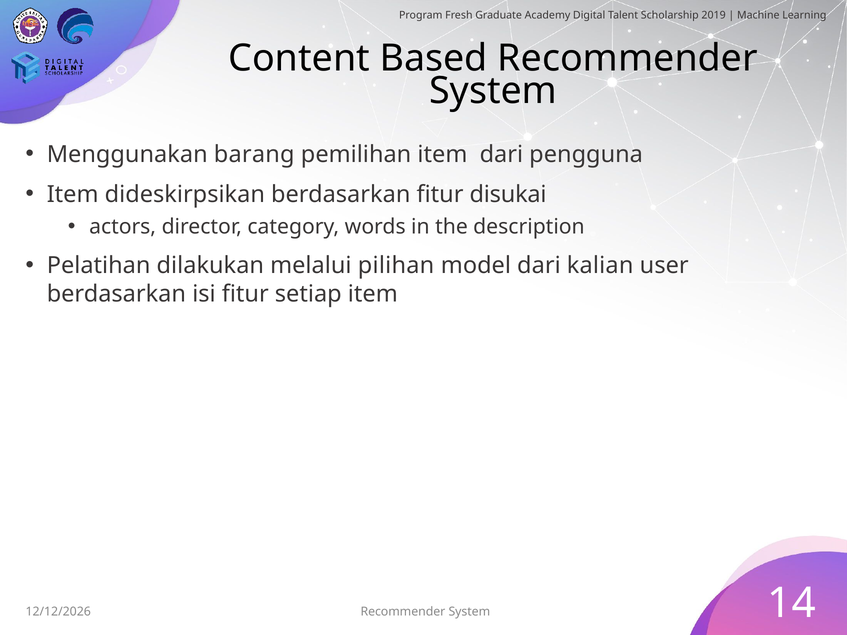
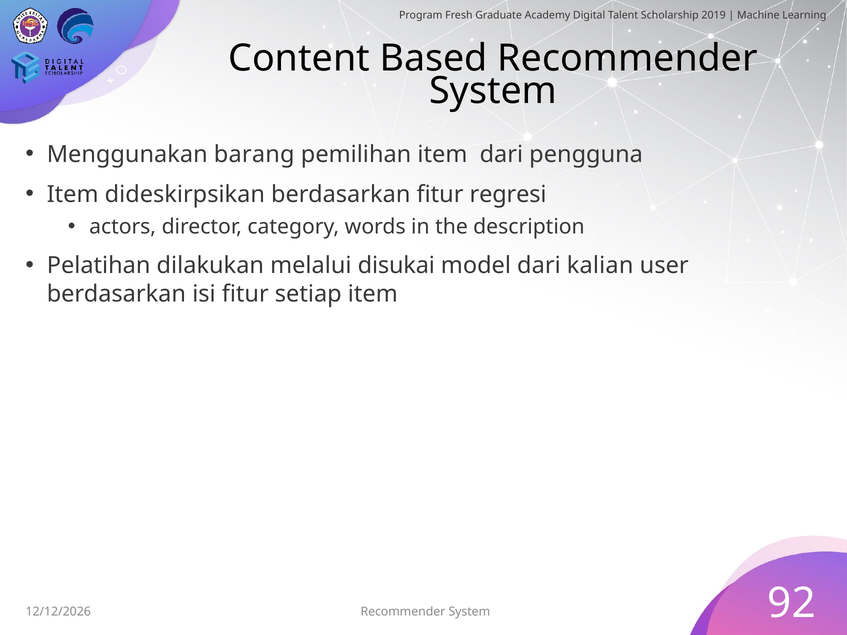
disukai: disukai -> regresi
pilihan: pilihan -> disukai
14: 14 -> 92
